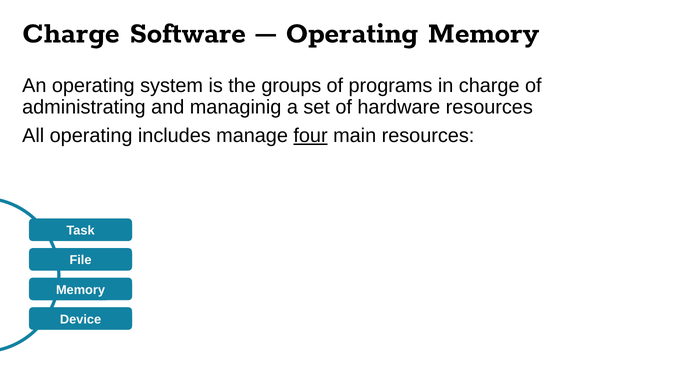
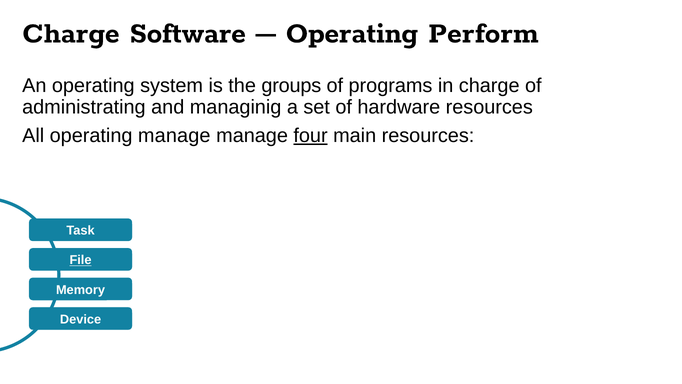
Operating Memory: Memory -> Perform
operating includes: includes -> manage
File underline: none -> present
